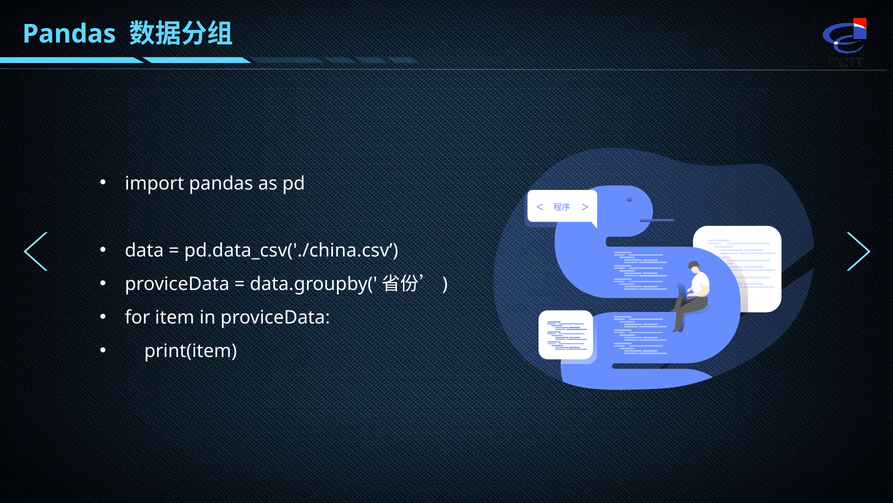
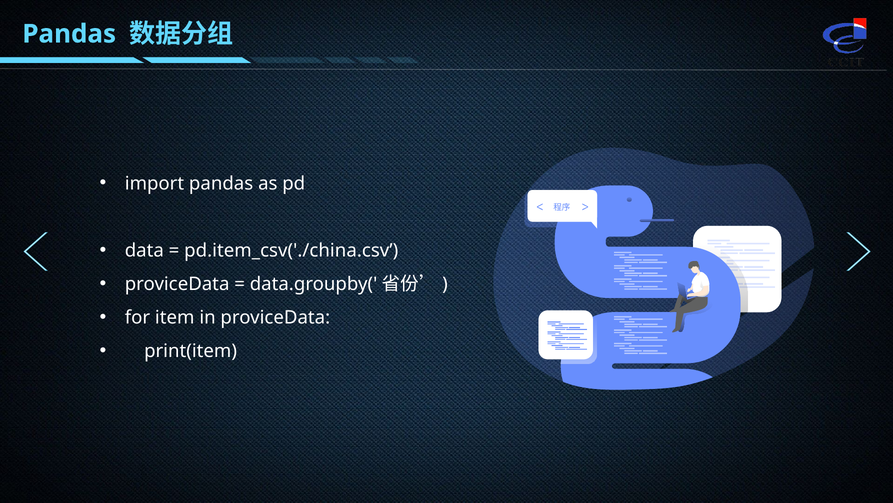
pd.data_csv('./china.csv: pd.data_csv('./china.csv -> pd.item_csv('./china.csv
